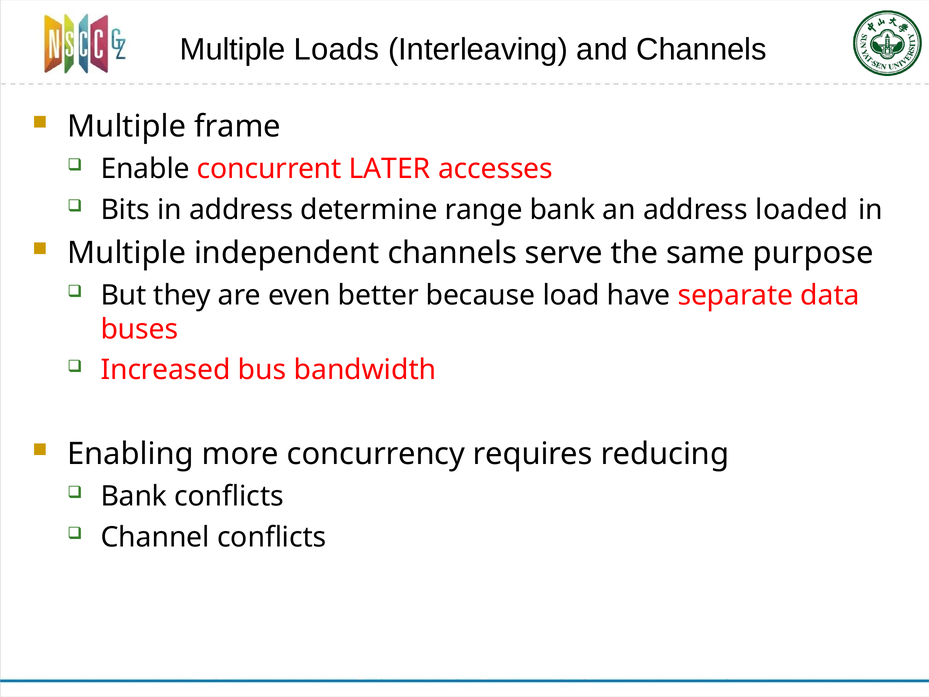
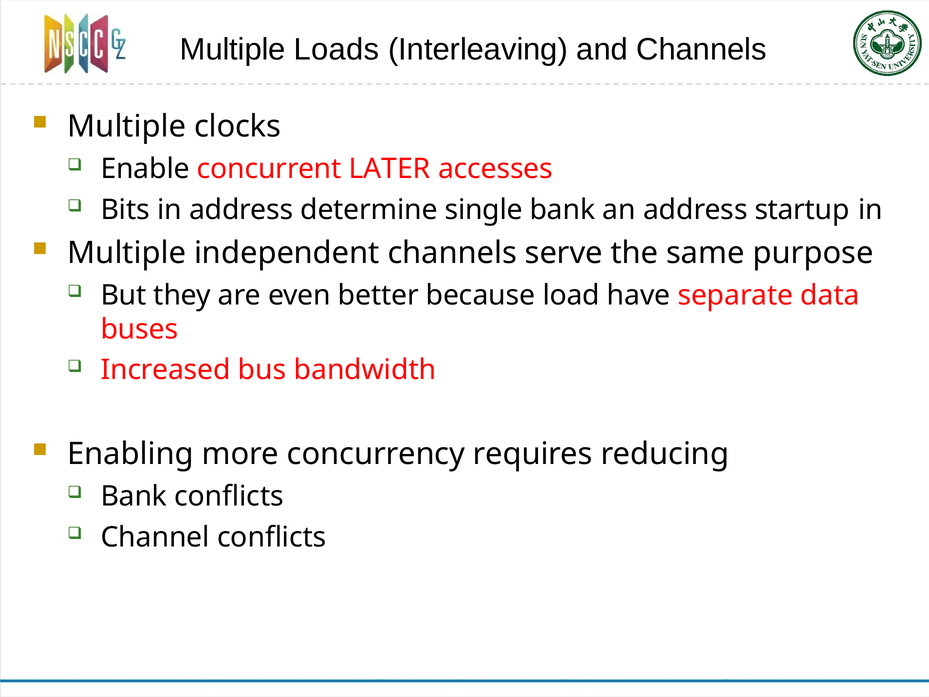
frame: frame -> clocks
range: range -> single
loaded: loaded -> startup
